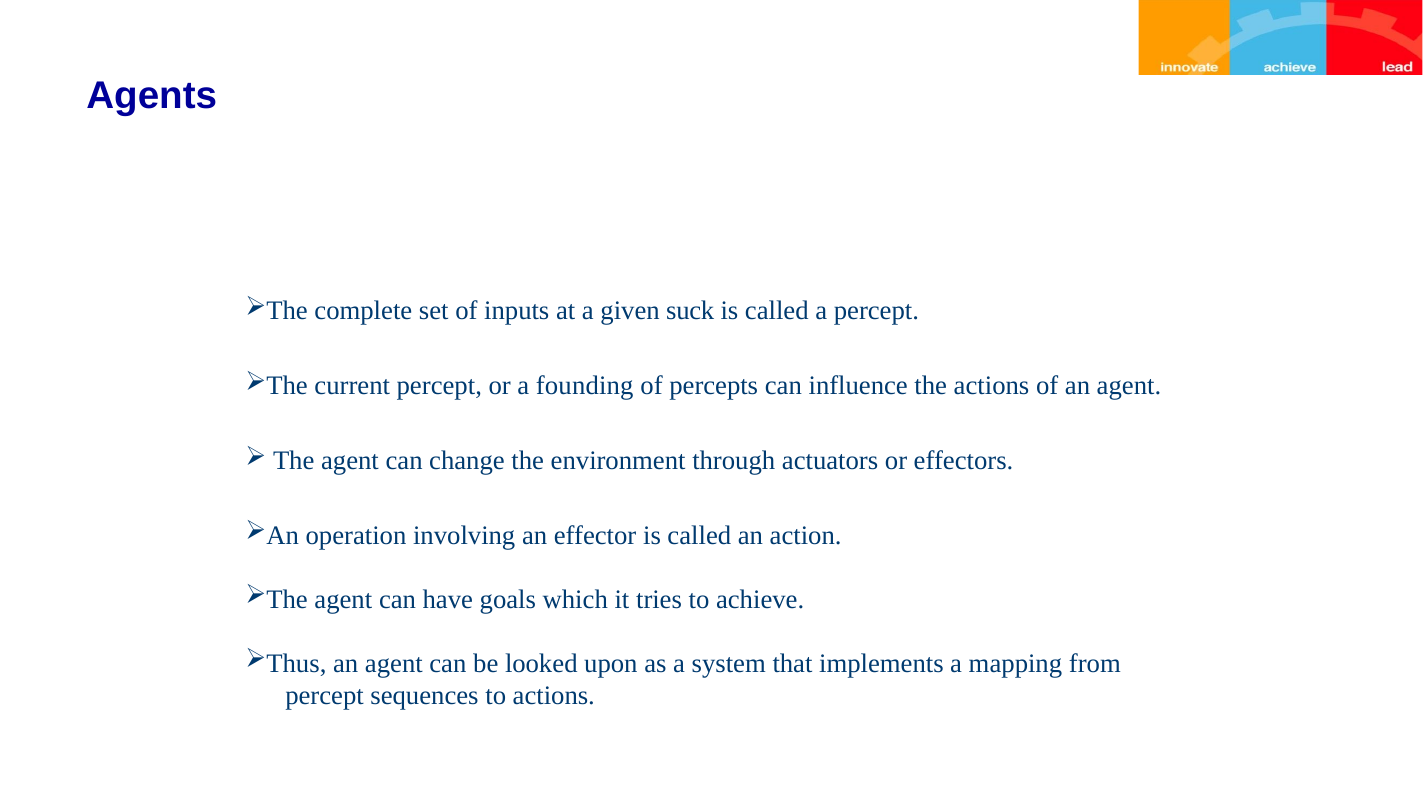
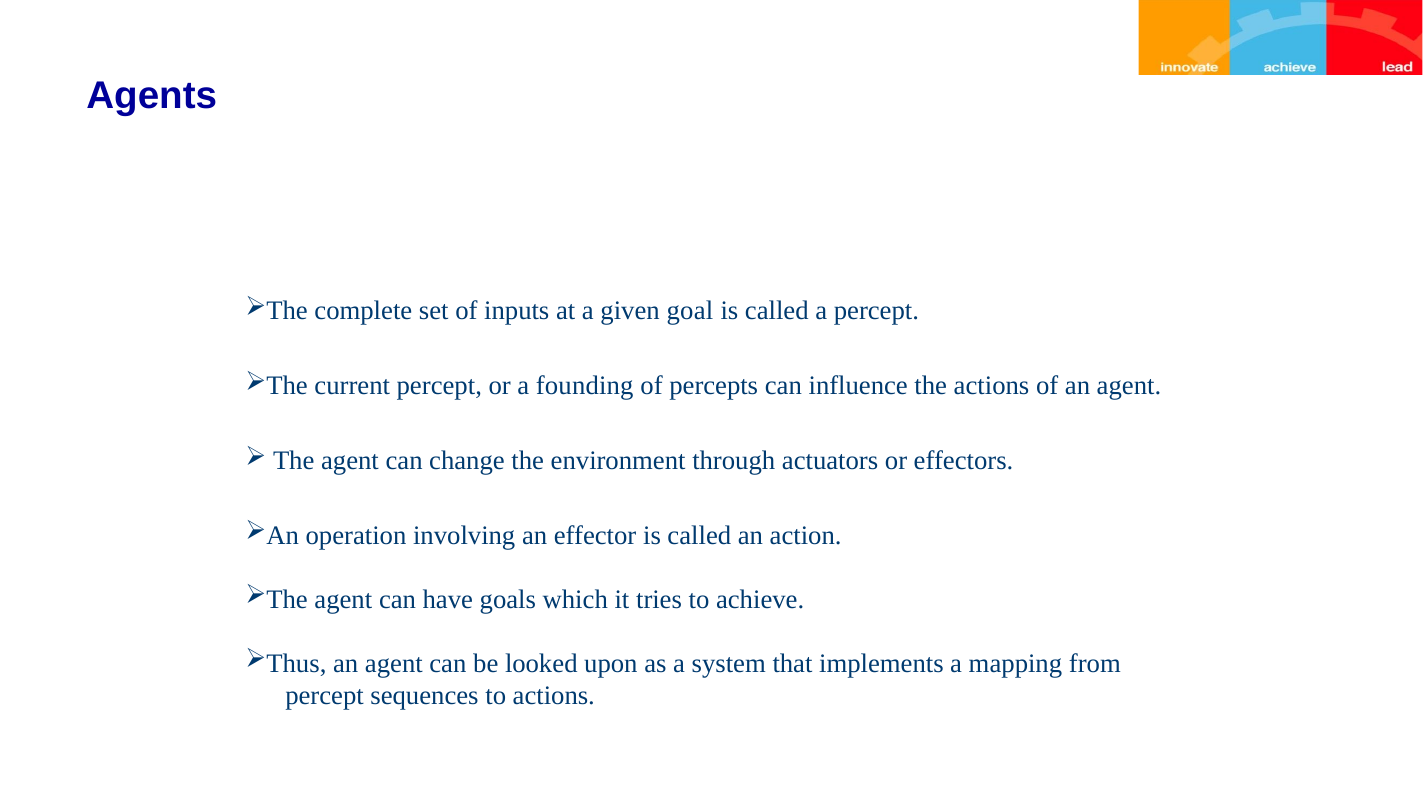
suck: suck -> goal
